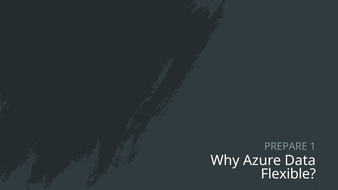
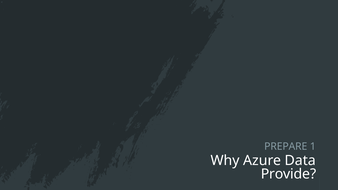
Flexible: Flexible -> Provide
